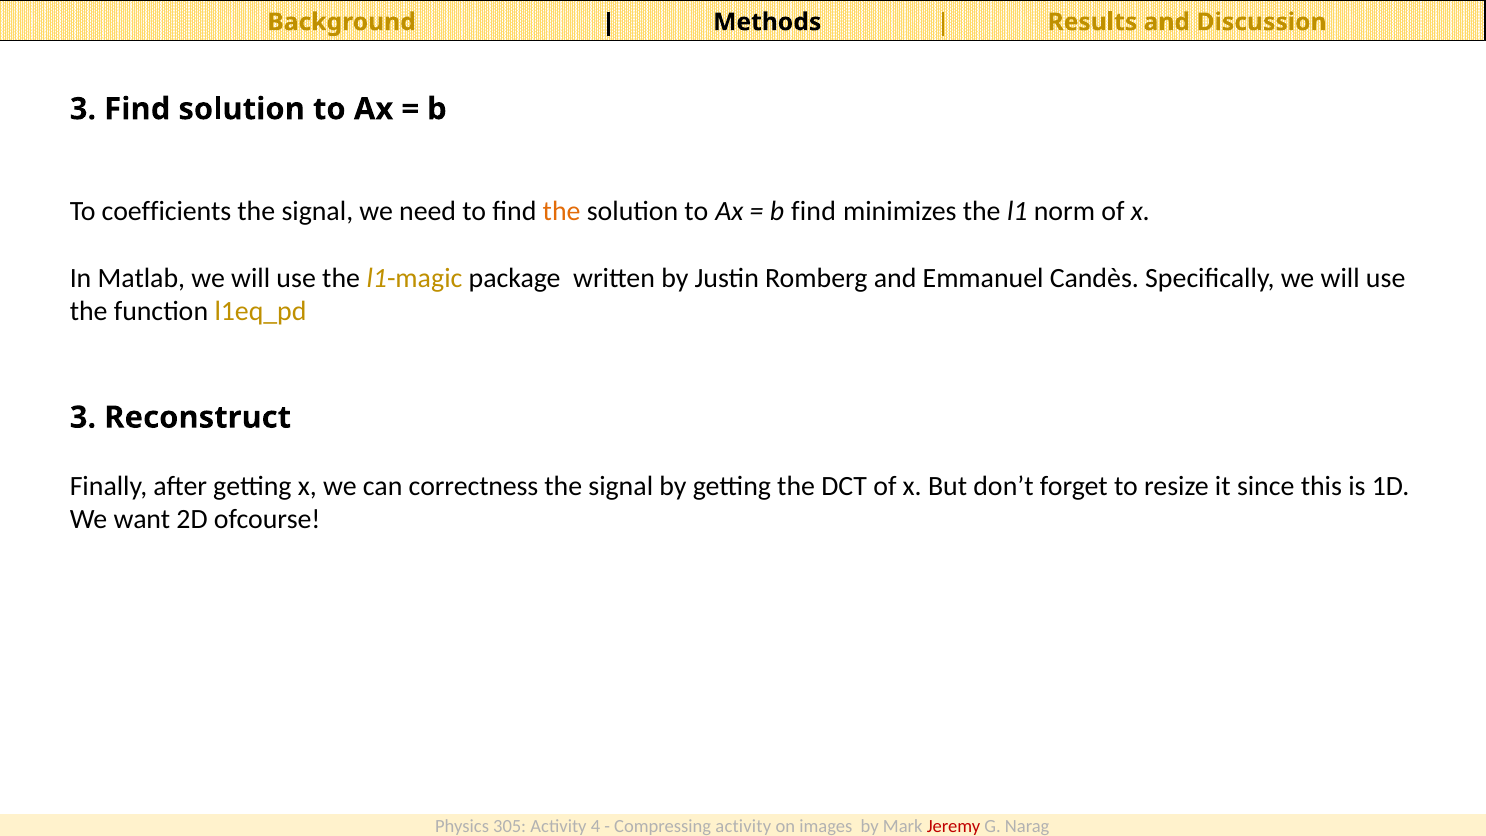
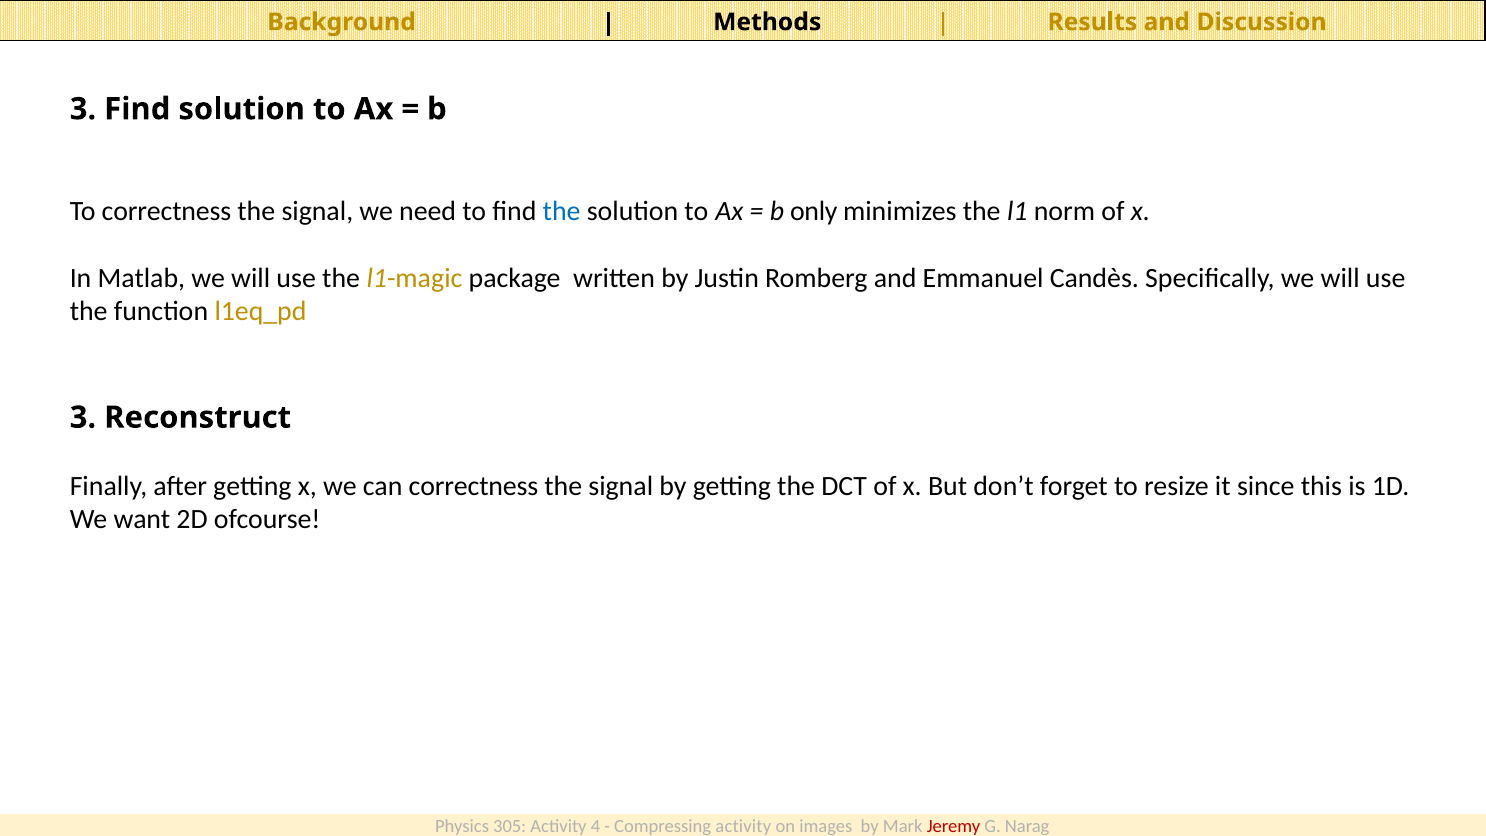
To coefficients: coefficients -> correctness
the at (562, 211) colour: orange -> blue
b find: find -> only
